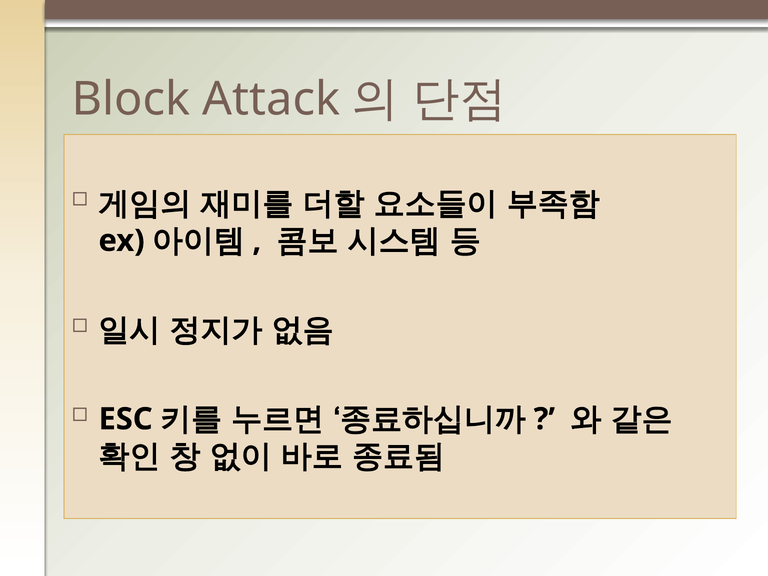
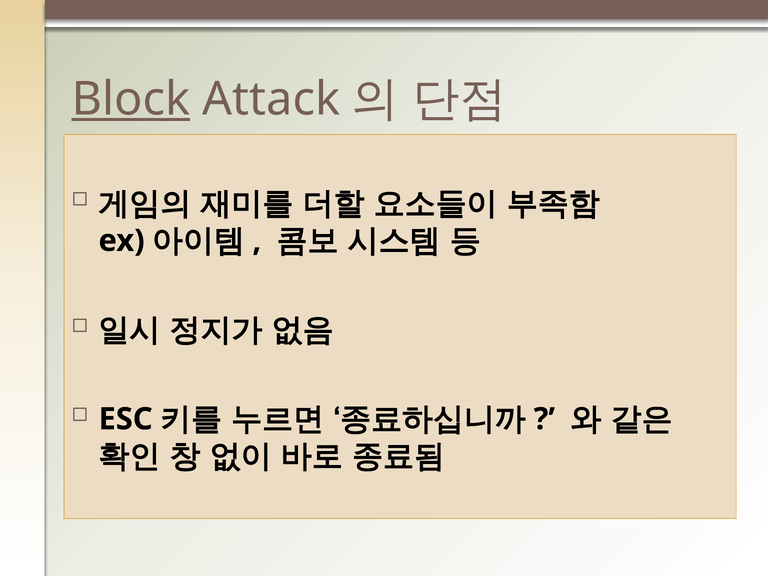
Block underline: none -> present
